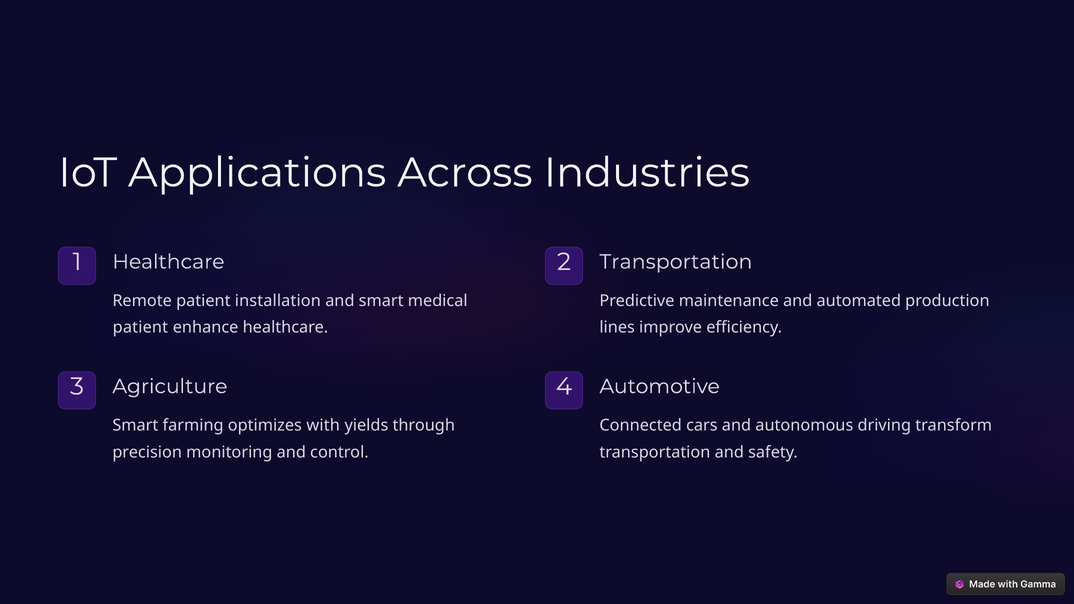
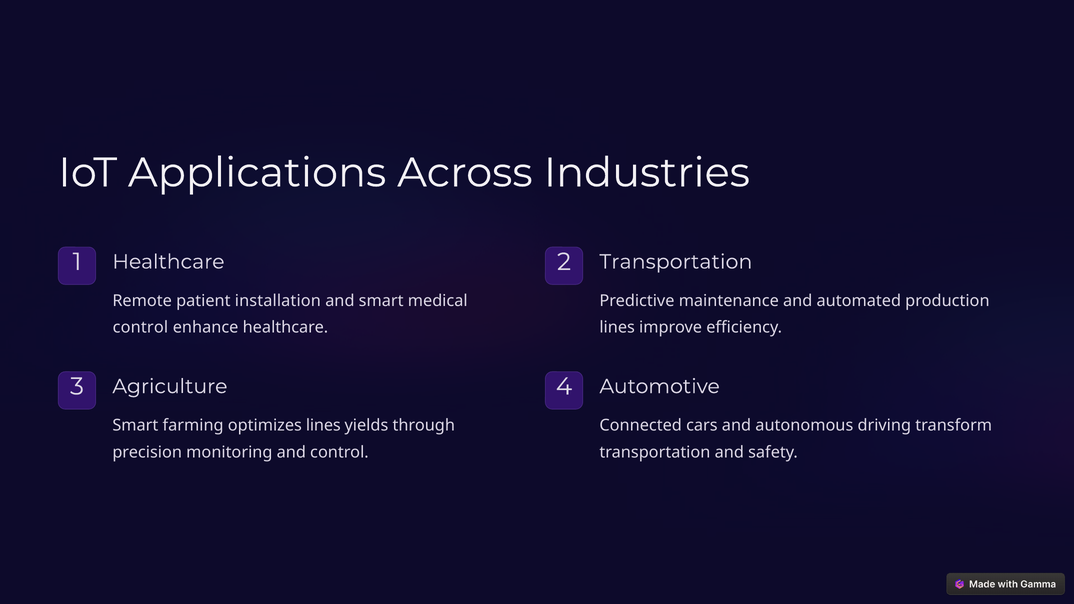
patient at (140, 328): patient -> control
optimizes with: with -> lines
